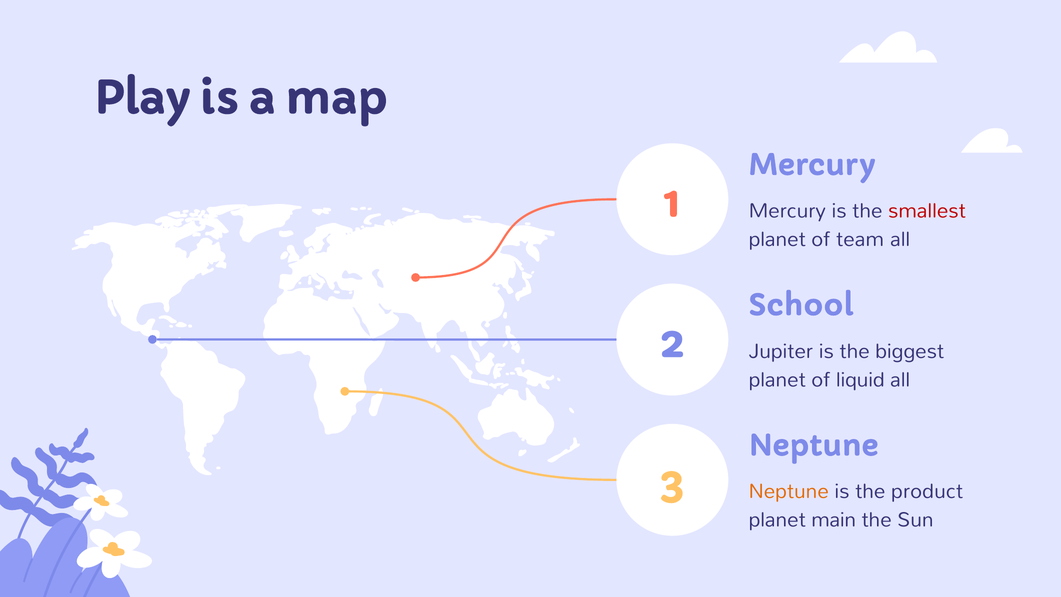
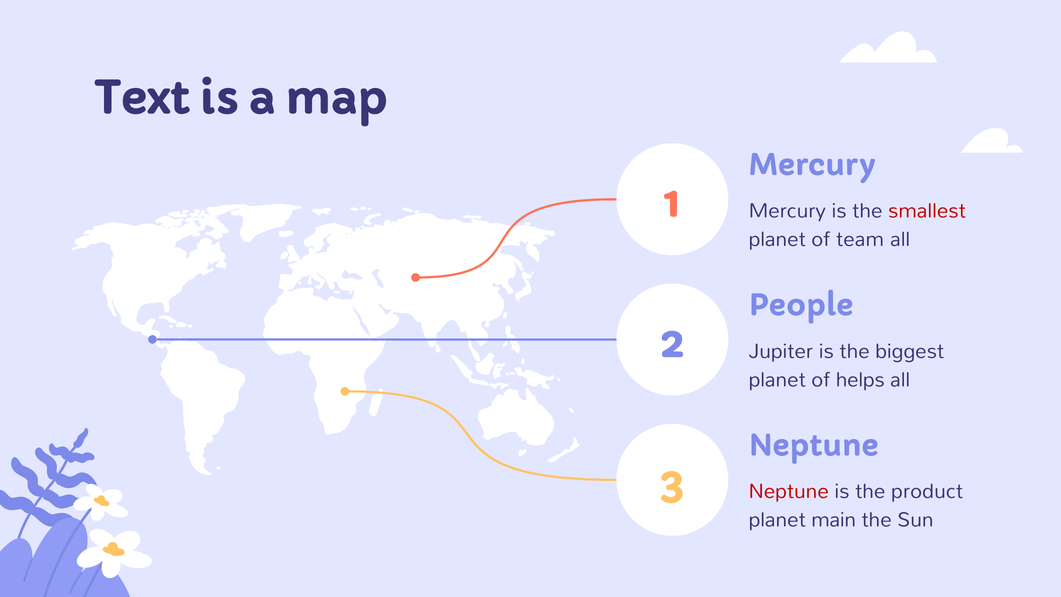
Play: Play -> Text
School: School -> People
liquid: liquid -> helps
Neptune at (789, 491) colour: orange -> red
